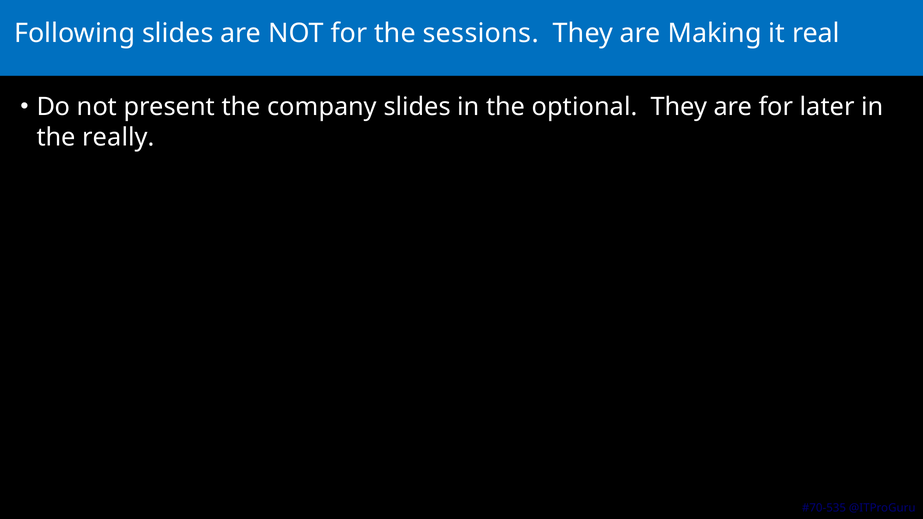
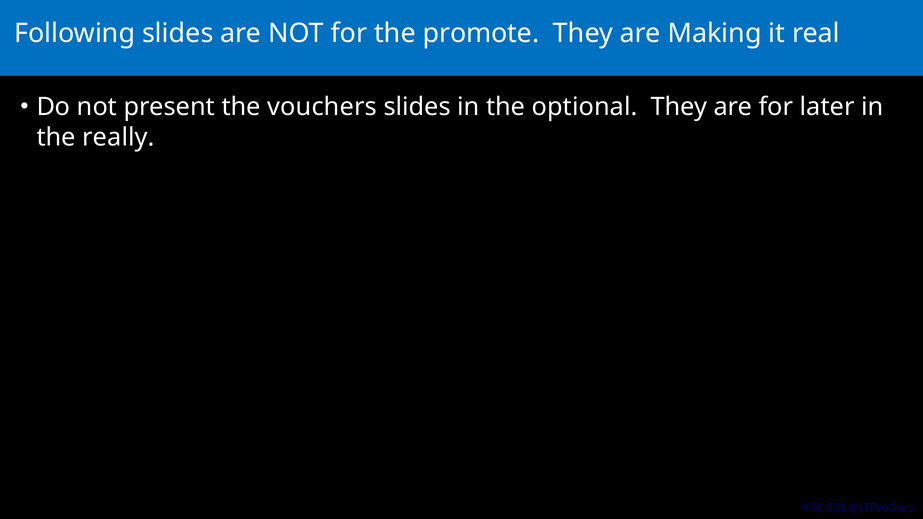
sessions: sessions -> promote
company: company -> vouchers
